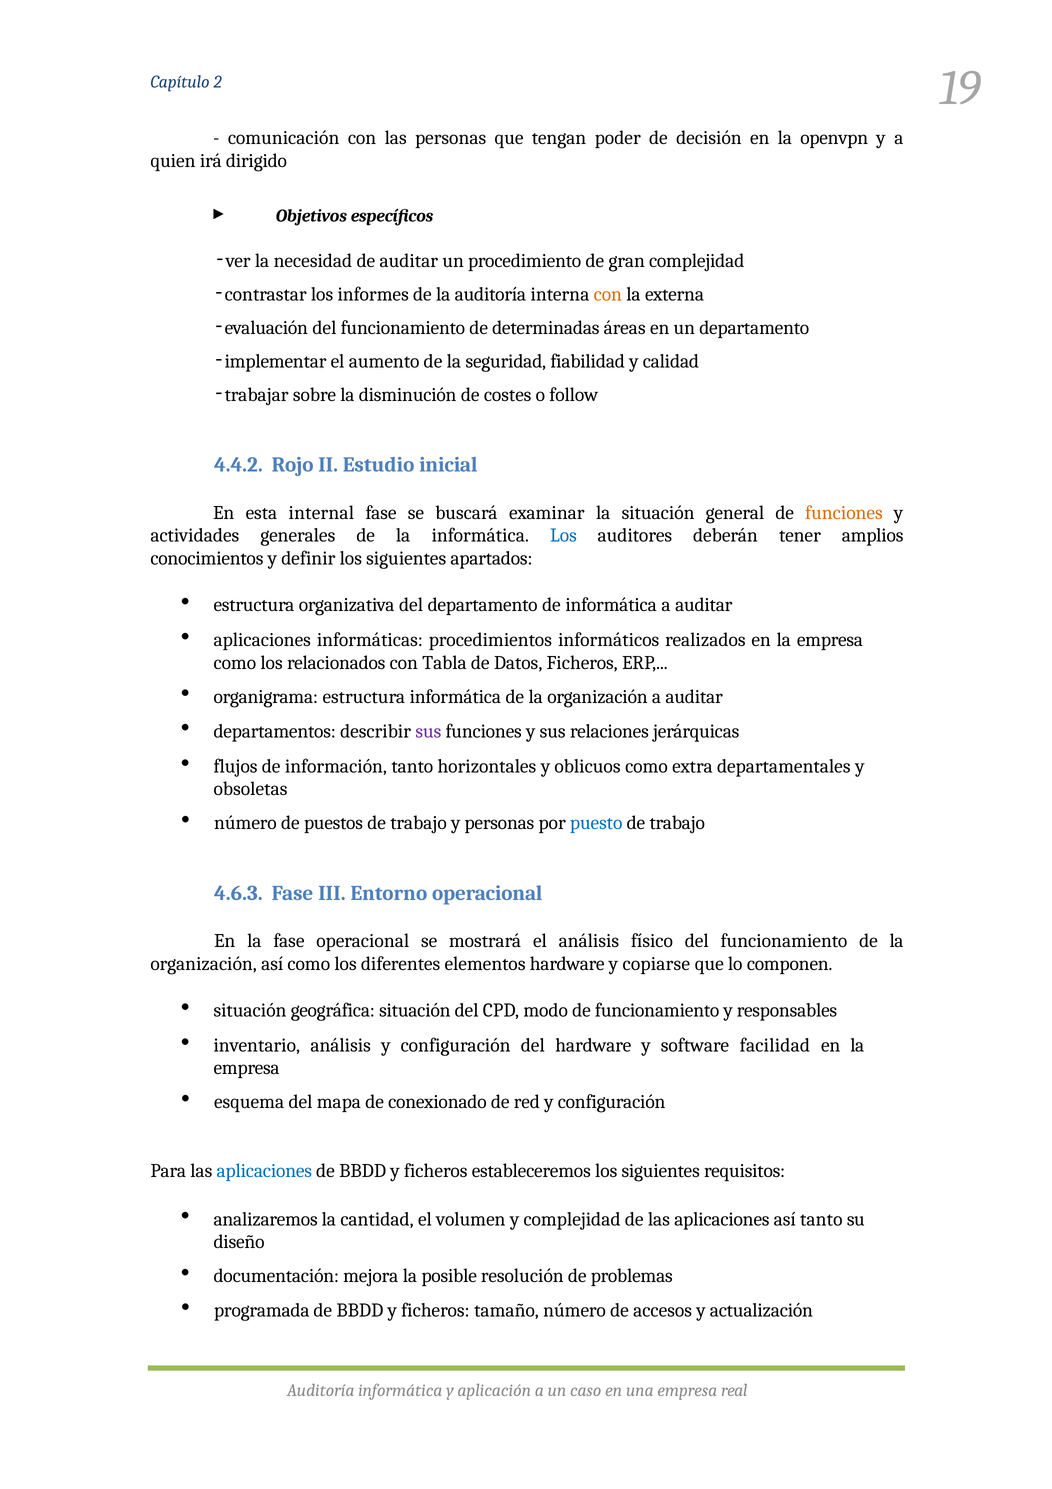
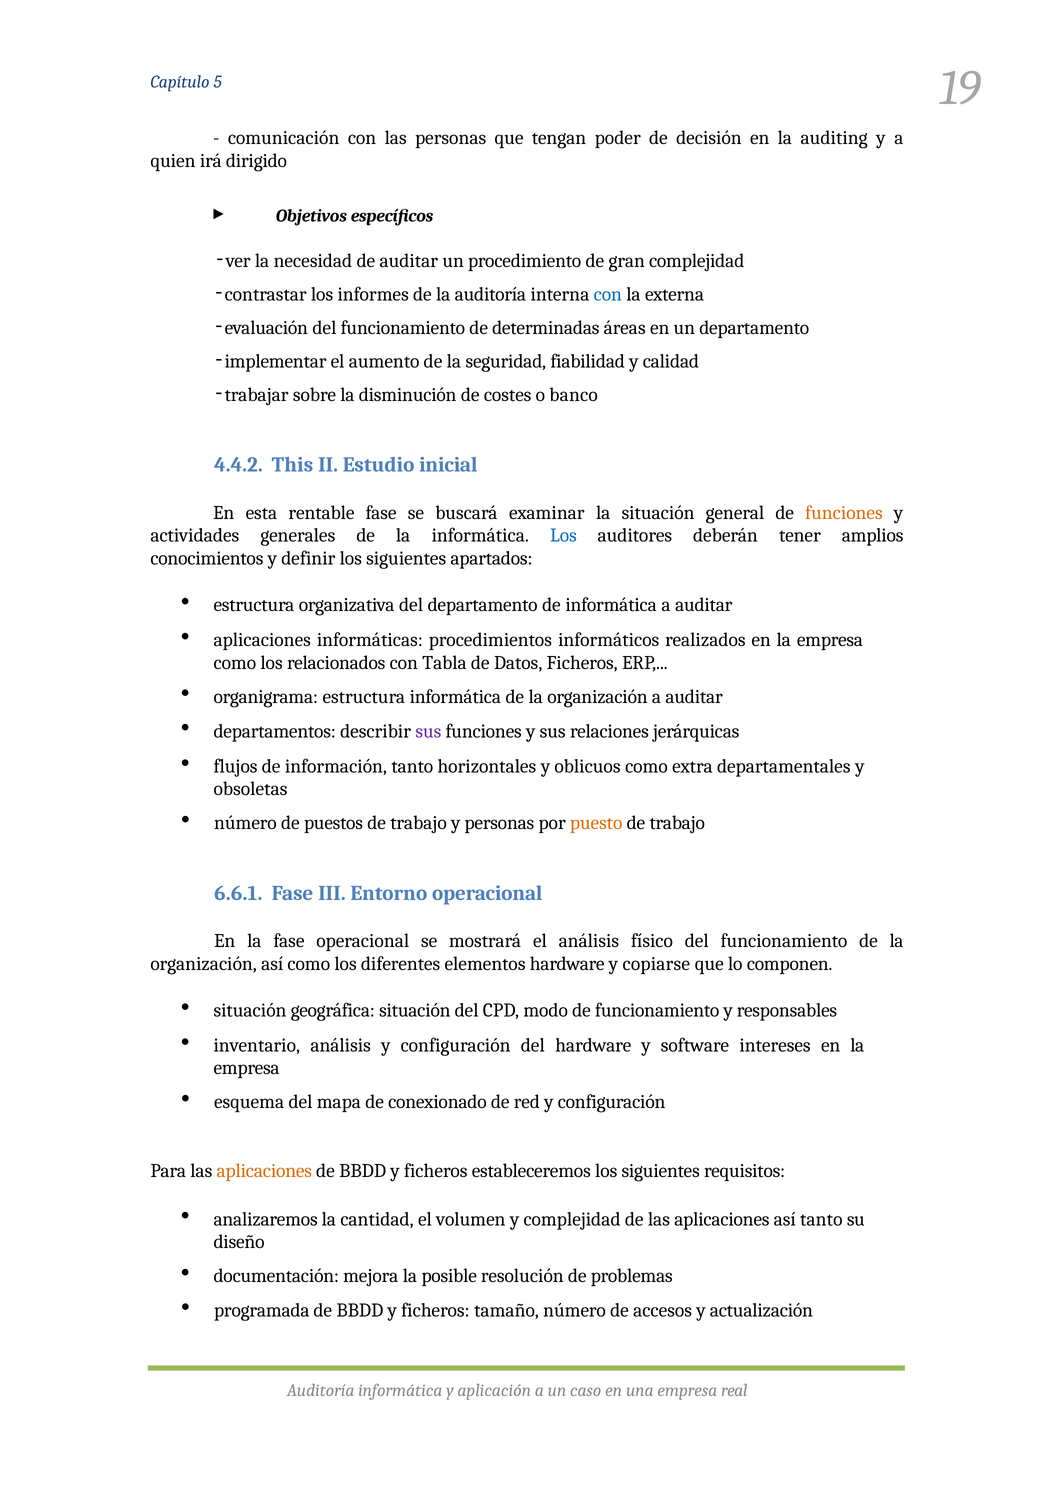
2: 2 -> 5
openvpn: openvpn -> auditing
con at (608, 294) colour: orange -> blue
follow: follow -> banco
Rojo: Rojo -> This
internal: internal -> rentable
puesto colour: blue -> orange
4.6.3: 4.6.3 -> 6.6.1
facilidad: facilidad -> intereses
aplicaciones at (264, 1171) colour: blue -> orange
